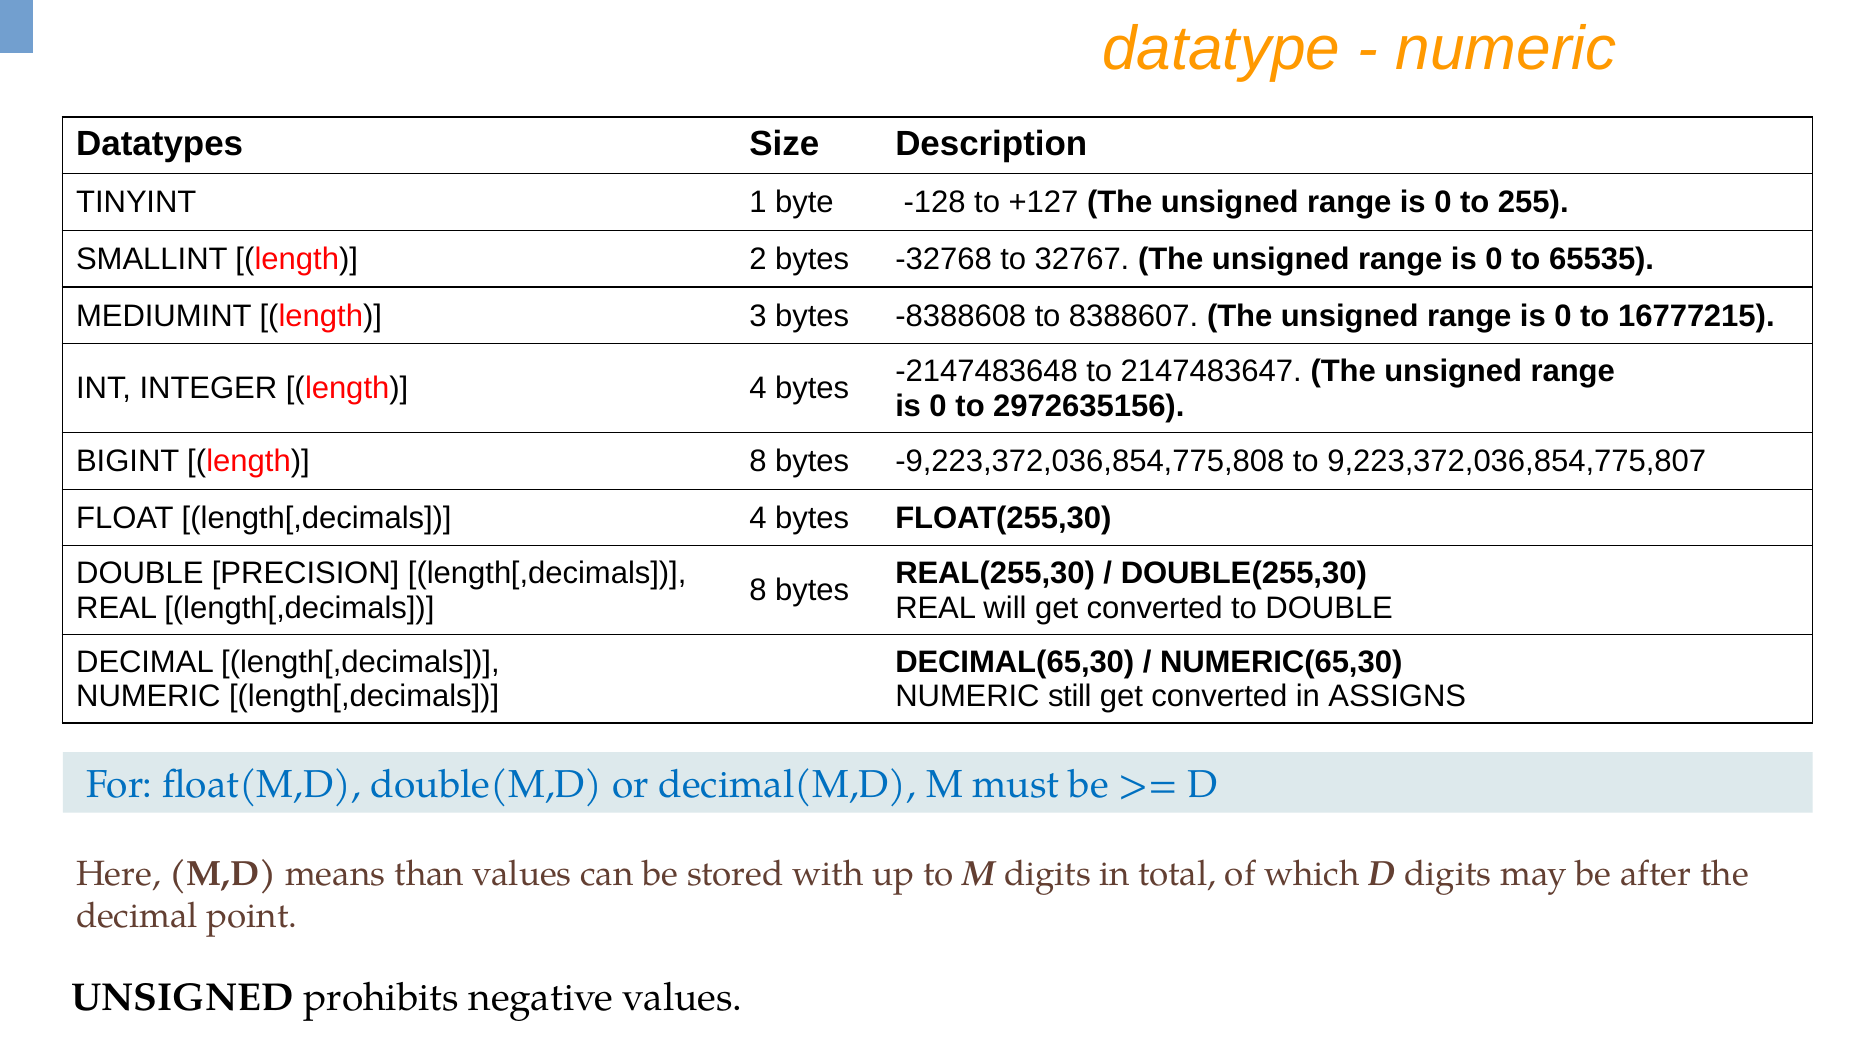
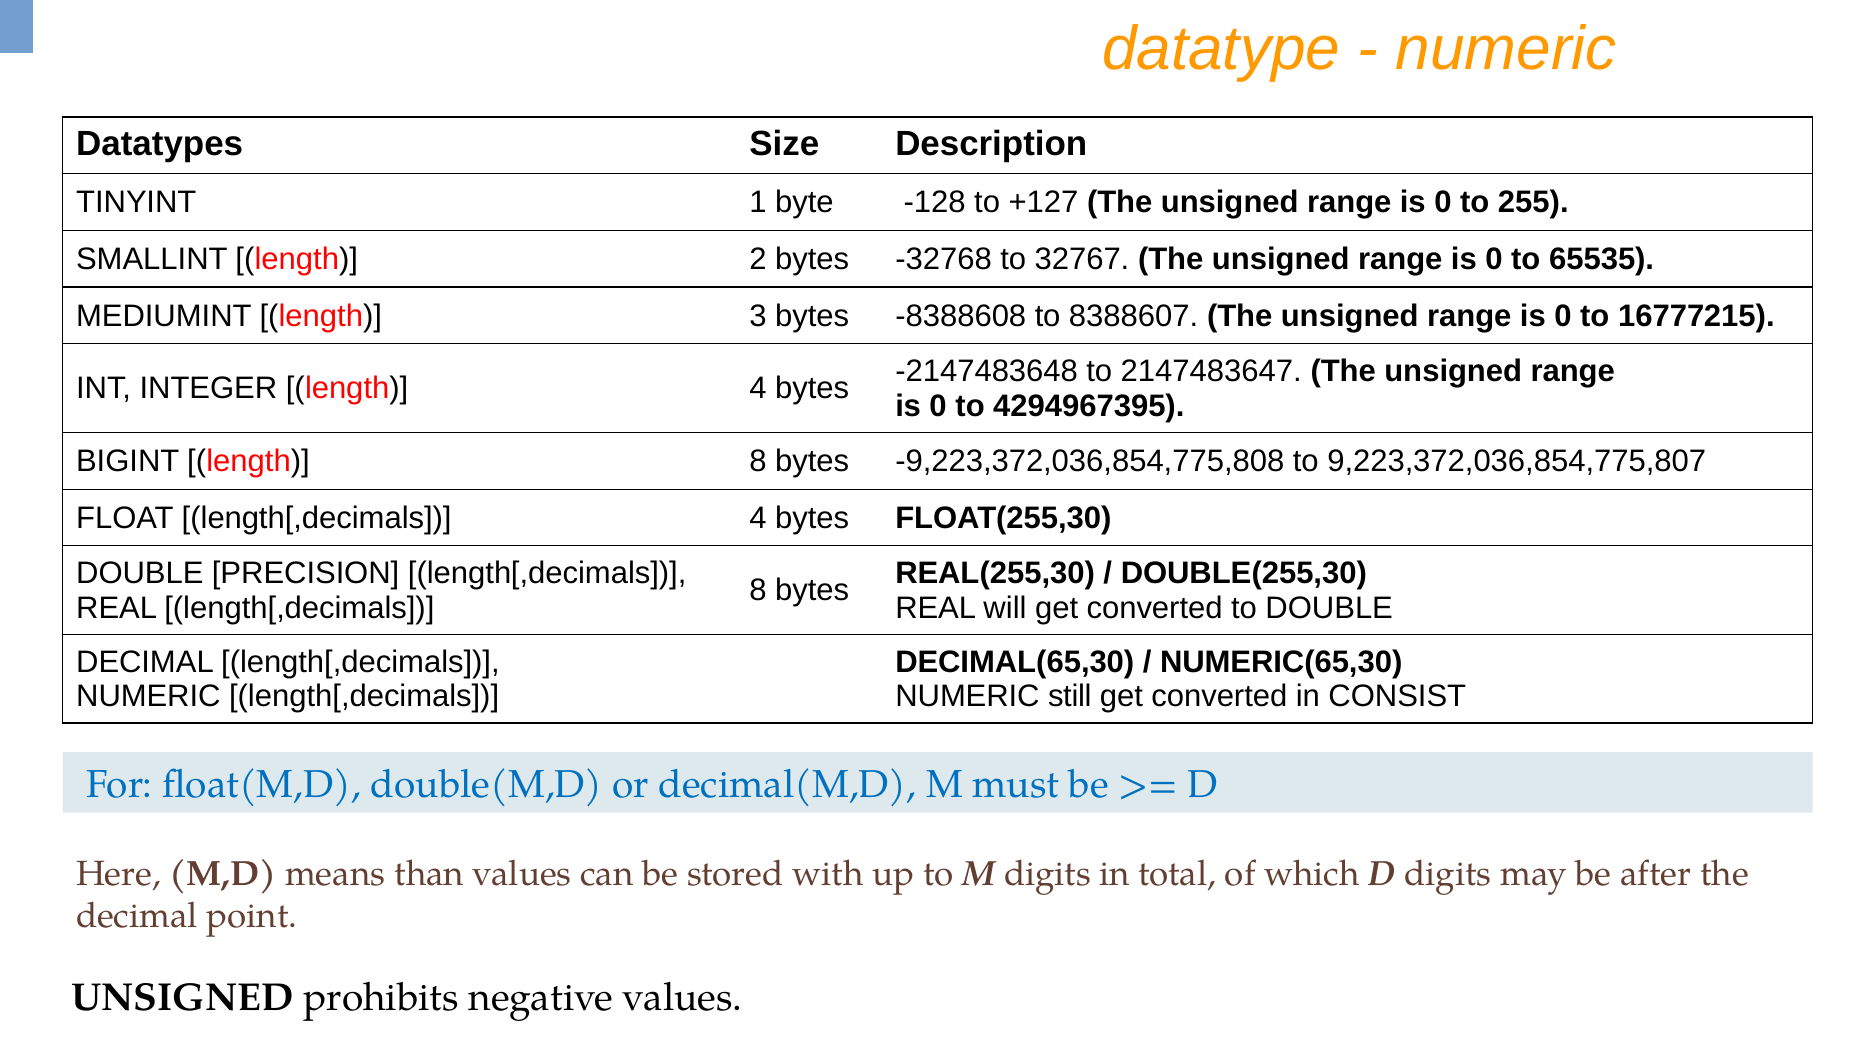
2972635156: 2972635156 -> 4294967395
ASSIGNS: ASSIGNS -> CONSIST
